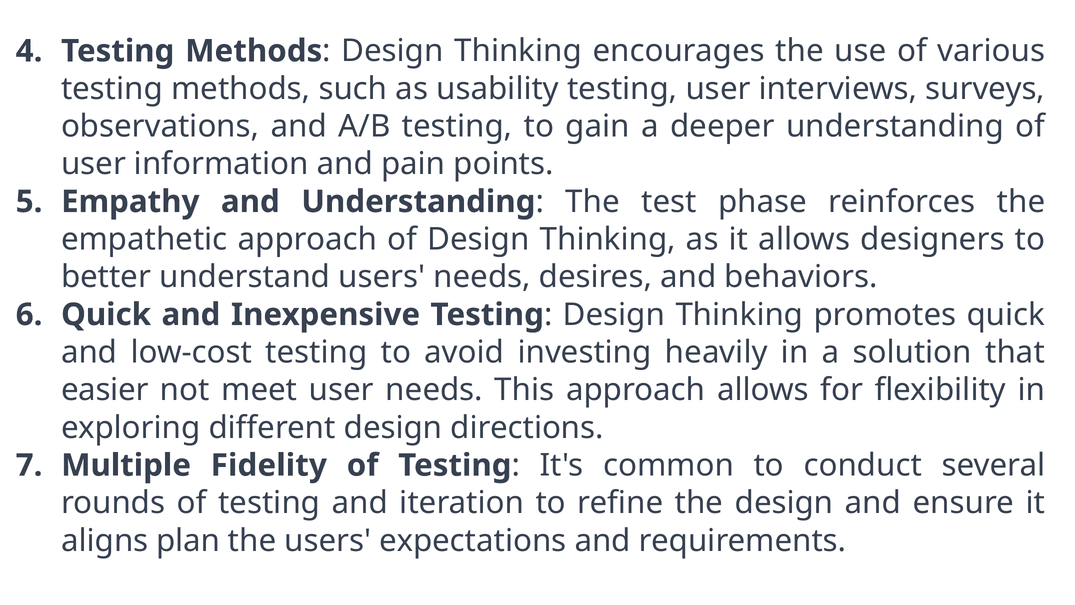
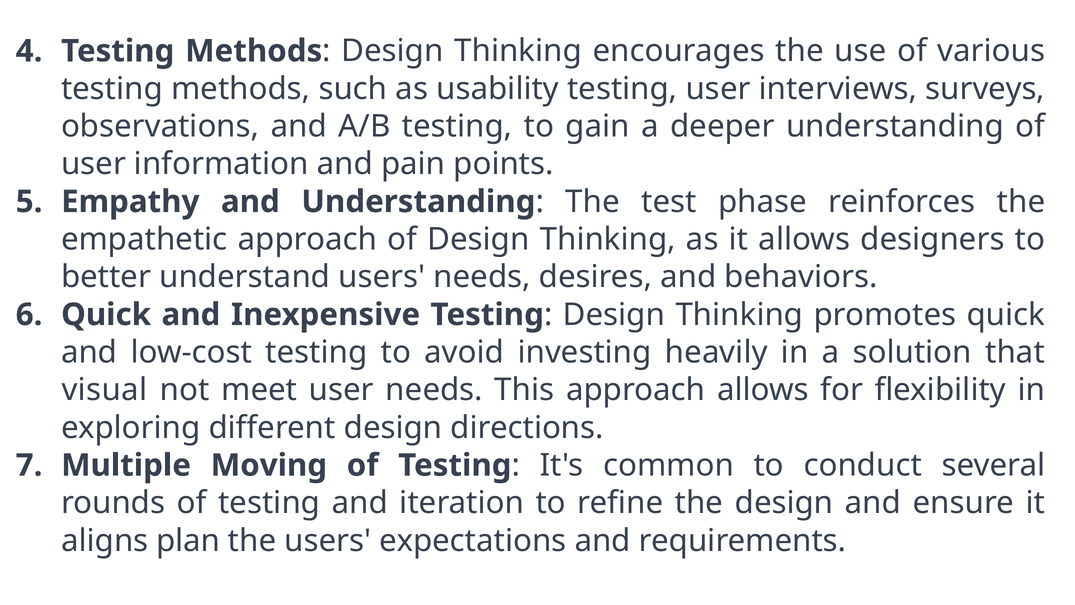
easier: easier -> visual
Fidelity: Fidelity -> Moving
